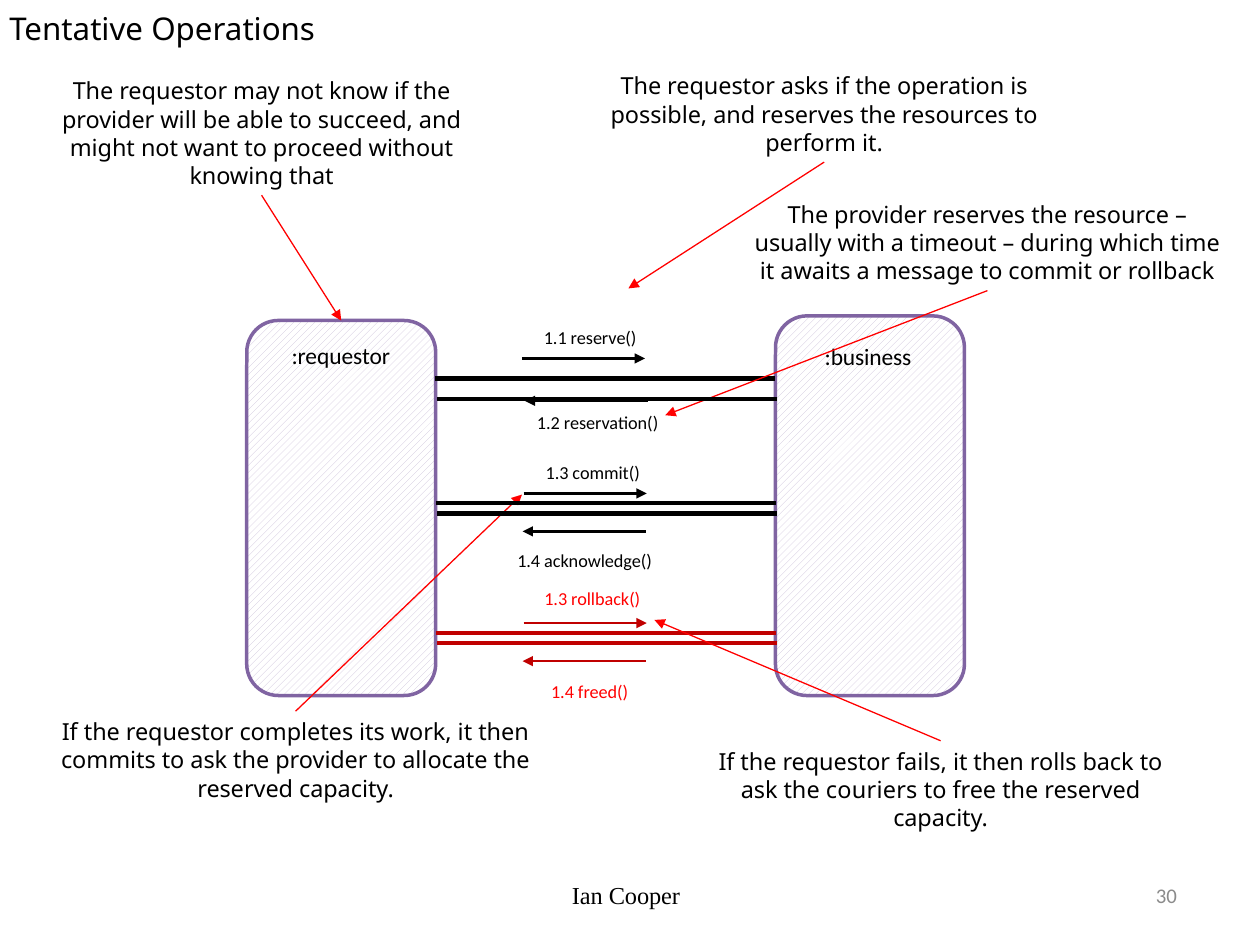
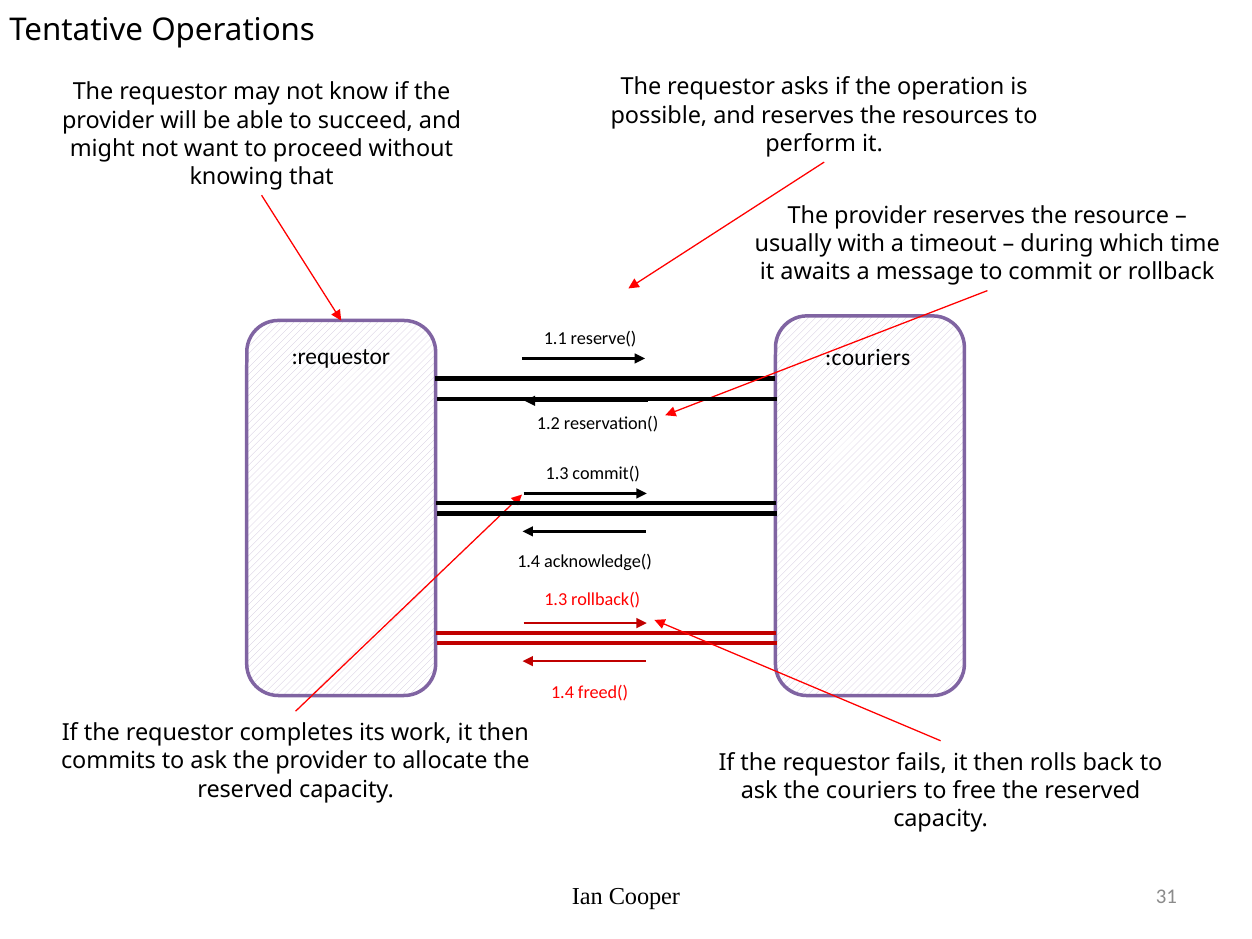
:business: :business -> :couriers
30: 30 -> 31
